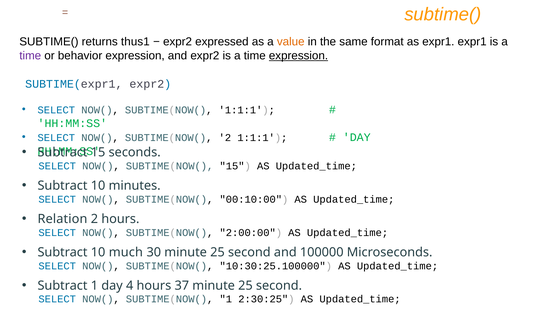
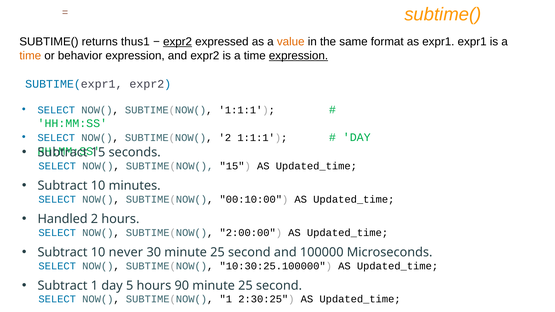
expr2 at (178, 42) underline: none -> present
time at (30, 56) colour: purple -> orange
Relation: Relation -> Handled
much: much -> never
4: 4 -> 5
37: 37 -> 90
